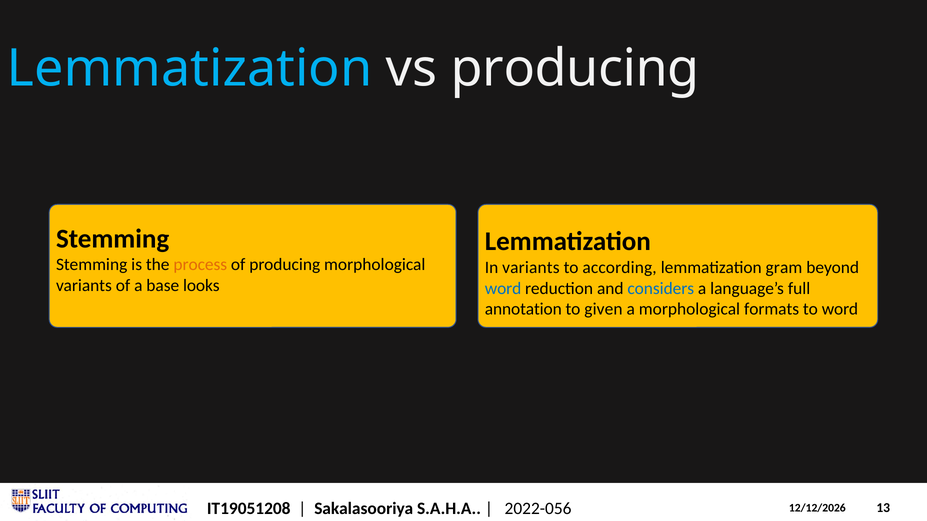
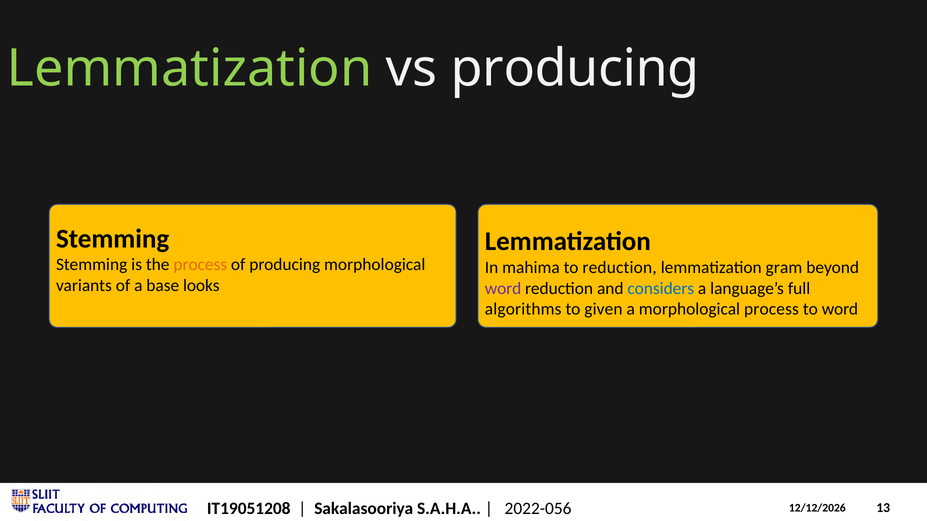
Lemmatization at (190, 69) colour: light blue -> light green
In variants: variants -> mahima
to according: according -> reduction
word at (503, 289) colour: blue -> purple
annotation: annotation -> algorithms
morphological formats: formats -> process
